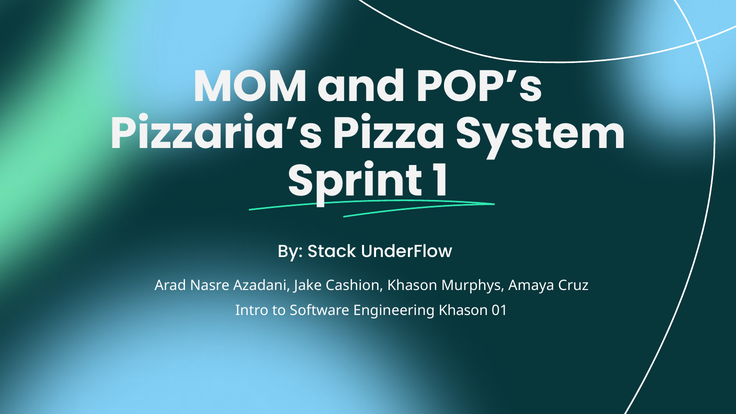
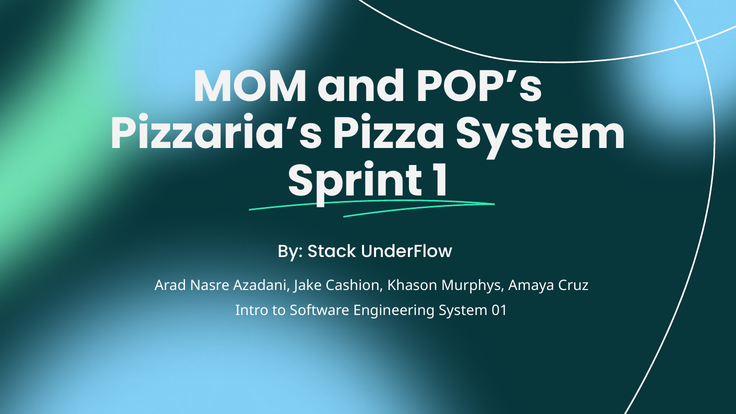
Engineering Khason: Khason -> System
